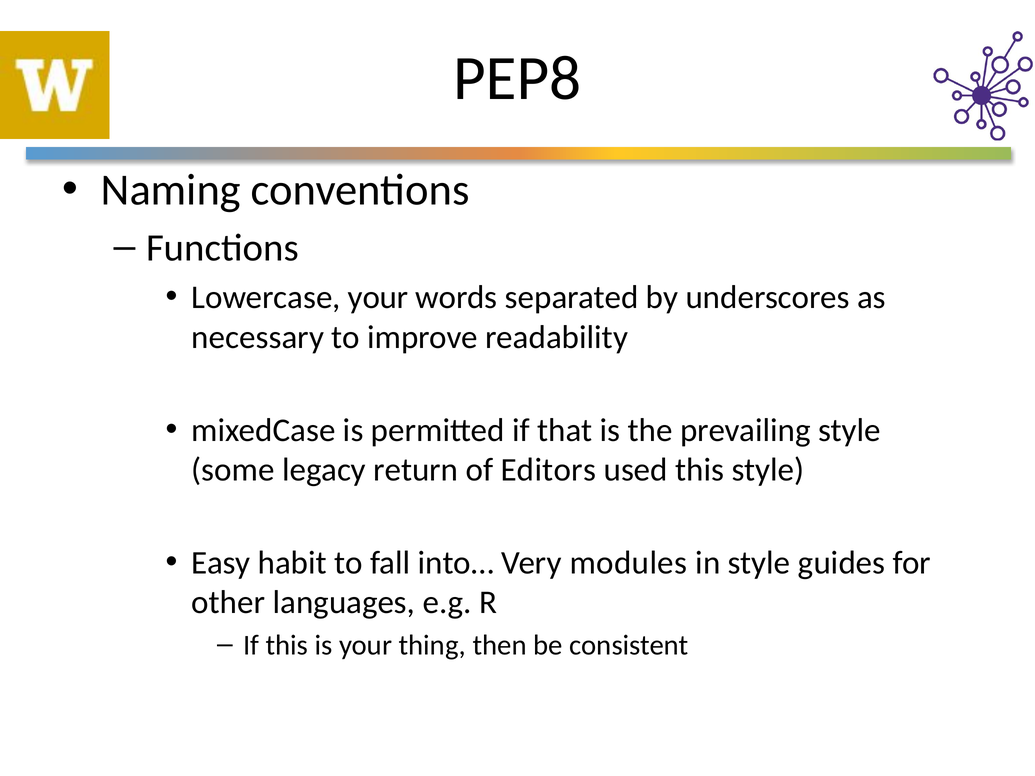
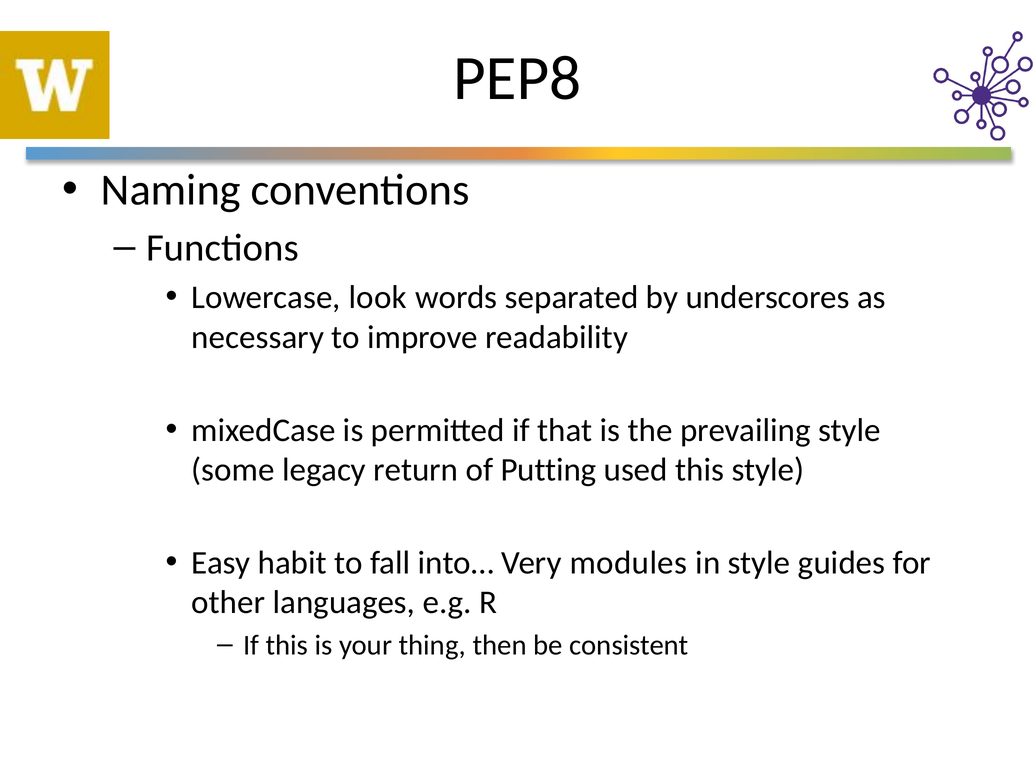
Lowercase your: your -> look
Editors: Editors -> Putting
